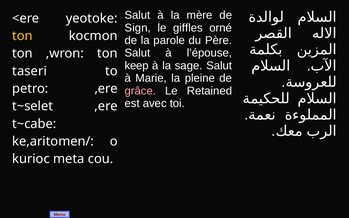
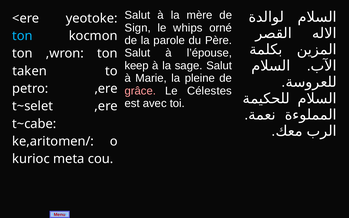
giffles: giffles -> whips
ton at (22, 36) colour: yellow -> light blue
taseri: taseri -> taken
Retained: Retained -> Célestes
